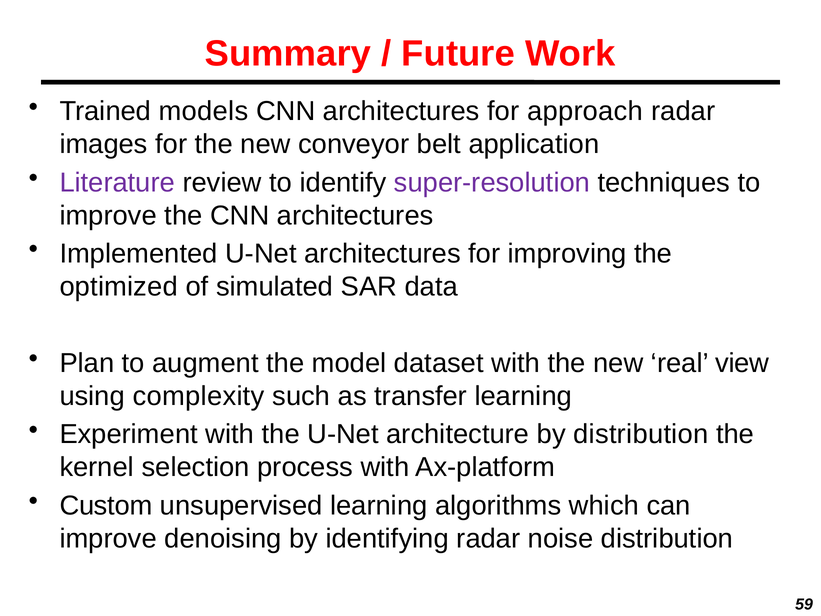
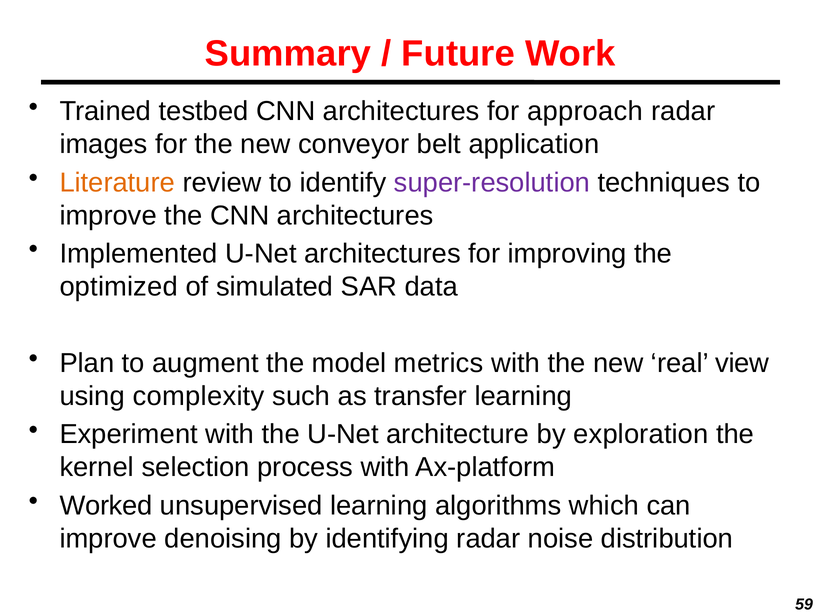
models: models -> testbed
Literature colour: purple -> orange
dataset: dataset -> metrics
by distribution: distribution -> exploration
Custom: Custom -> Worked
